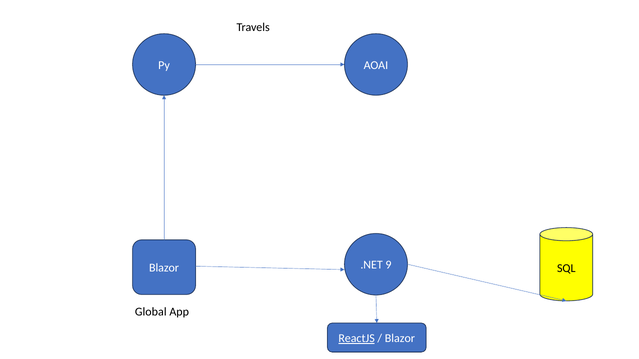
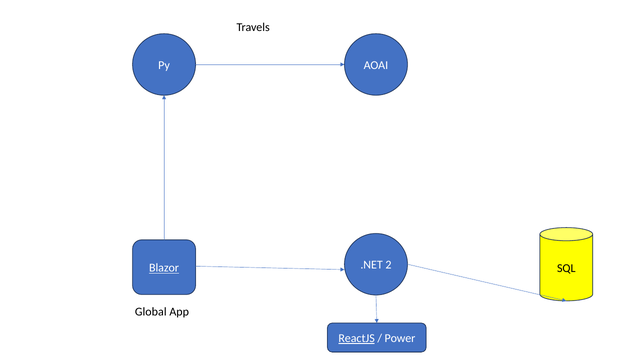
9: 9 -> 2
Blazor at (164, 268) underline: none -> present
Blazor at (400, 339): Blazor -> Power
